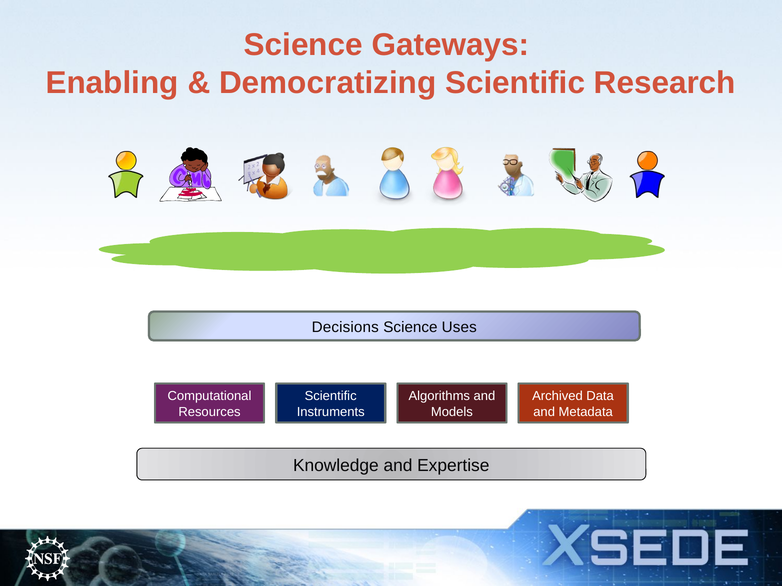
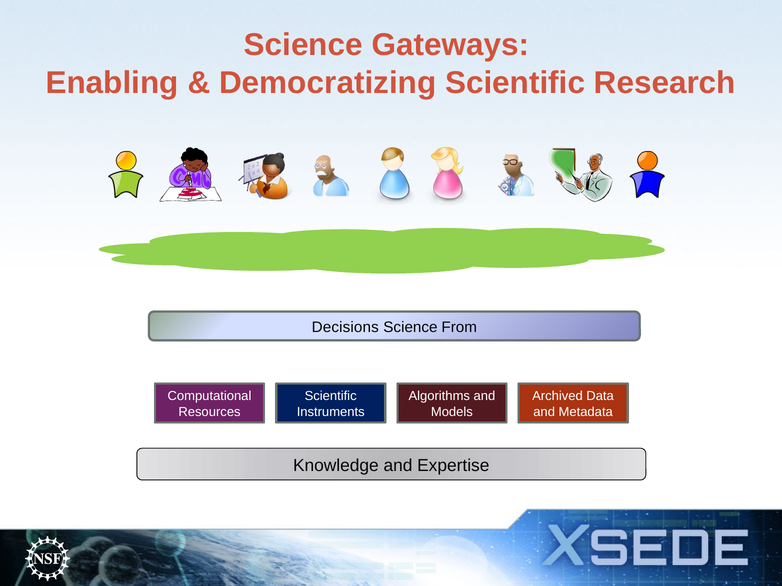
Uses: Uses -> From
